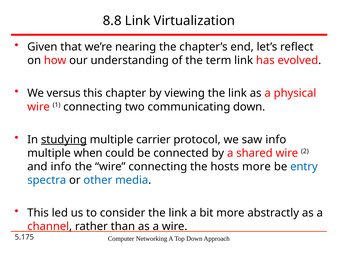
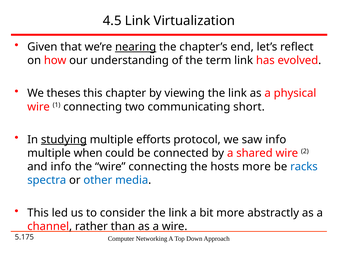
8.8: 8.8 -> 4.5
nearing underline: none -> present
versus: versus -> theses
communicating down: down -> short
carrier: carrier -> efforts
entry: entry -> racks
